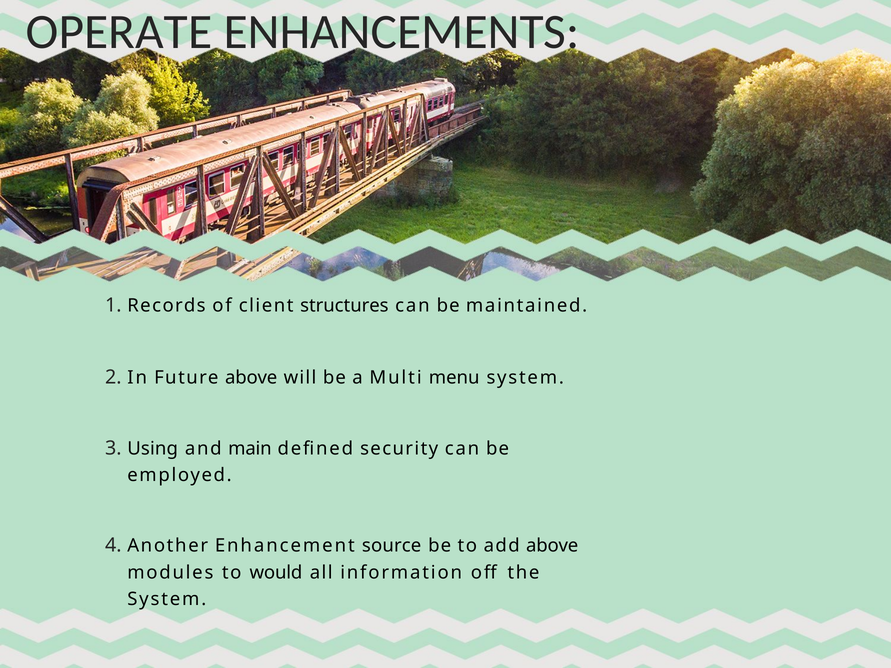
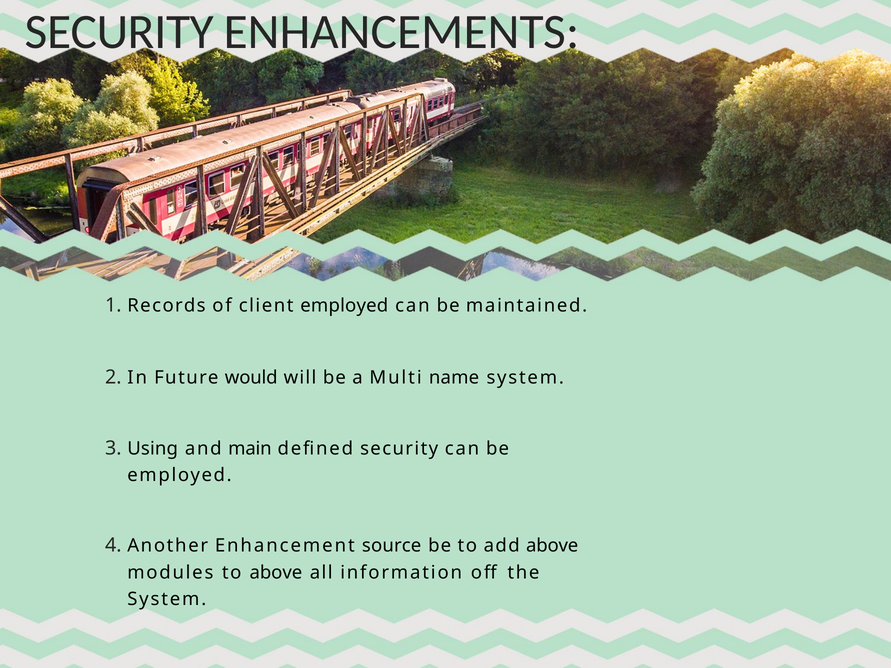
OPERATE at (119, 32): OPERATE -> SECURITY
client structures: structures -> employed
Future above: above -> would
menu: menu -> name
to would: would -> above
